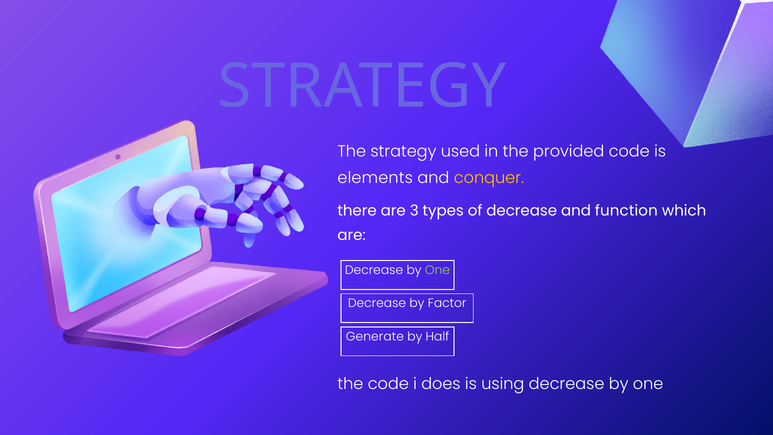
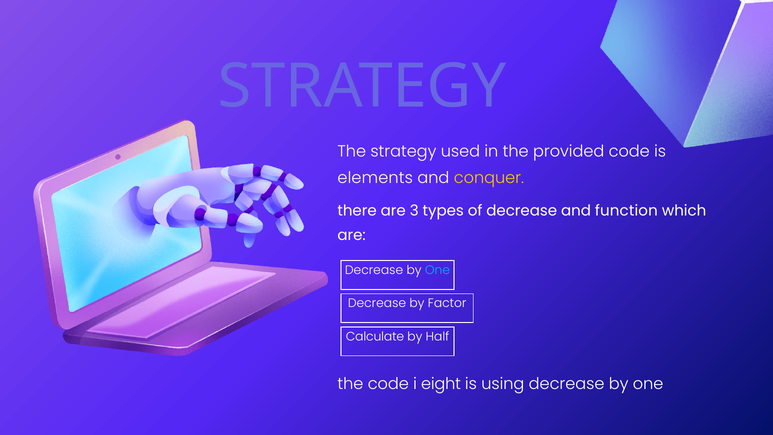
One at (437, 270) colour: light green -> light blue
Generate: Generate -> Calculate
does: does -> eight
